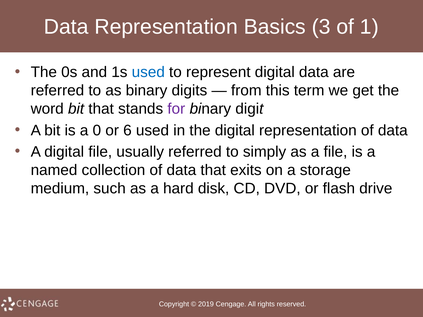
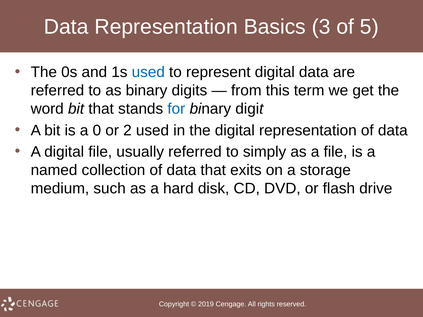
1: 1 -> 5
for colour: purple -> blue
6: 6 -> 2
